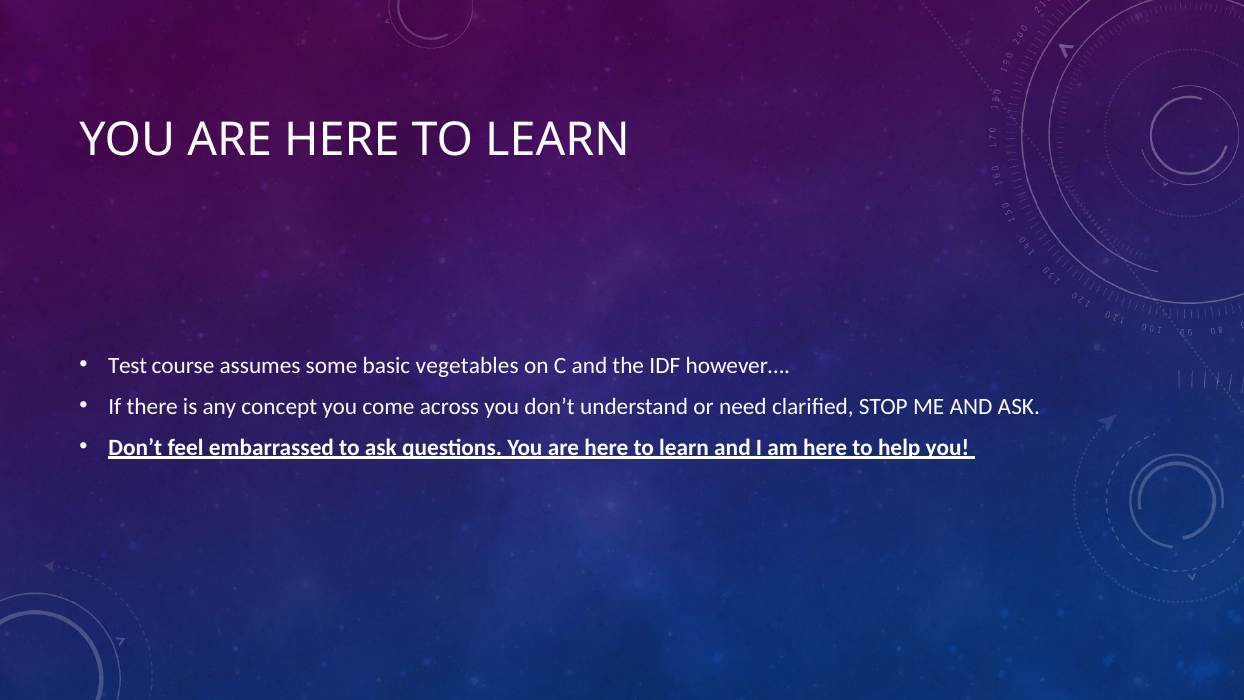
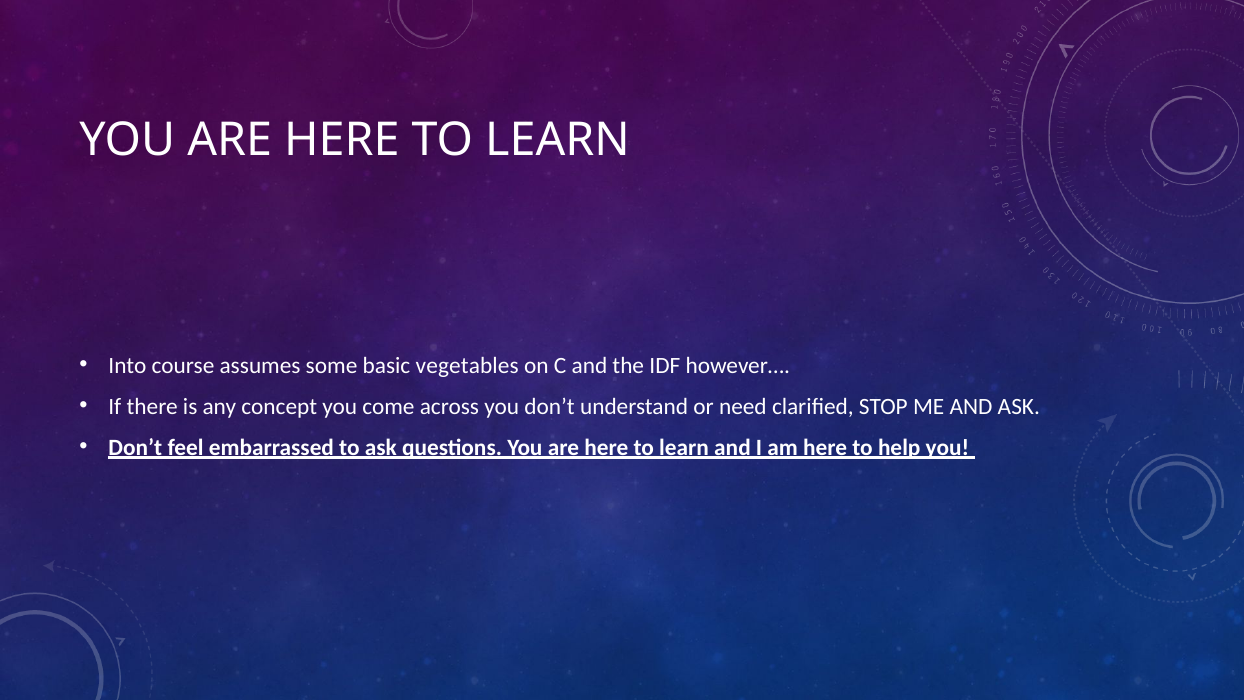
Test: Test -> Into
